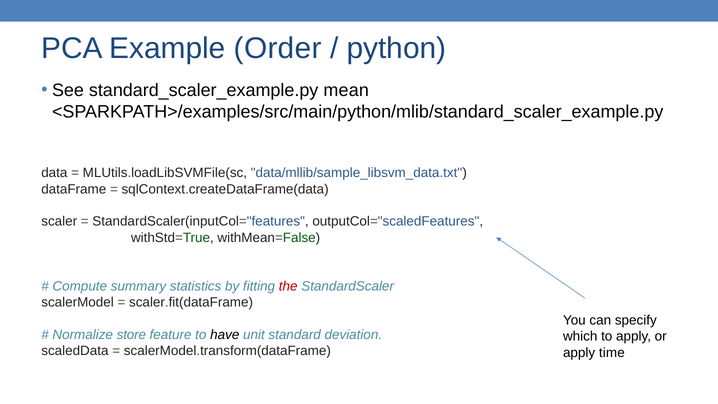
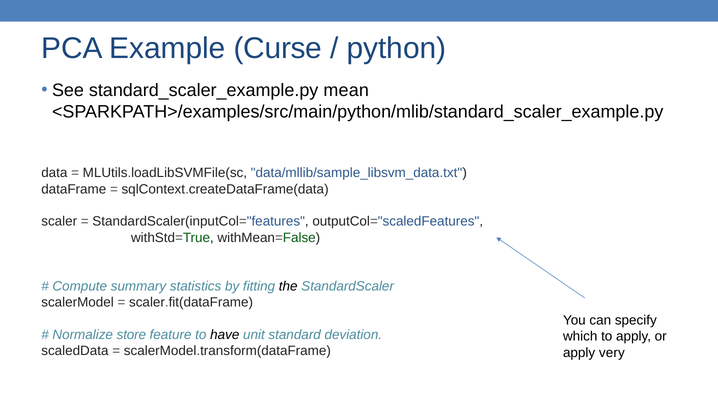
Order: Order -> Curse
the colour: red -> black
time: time -> very
